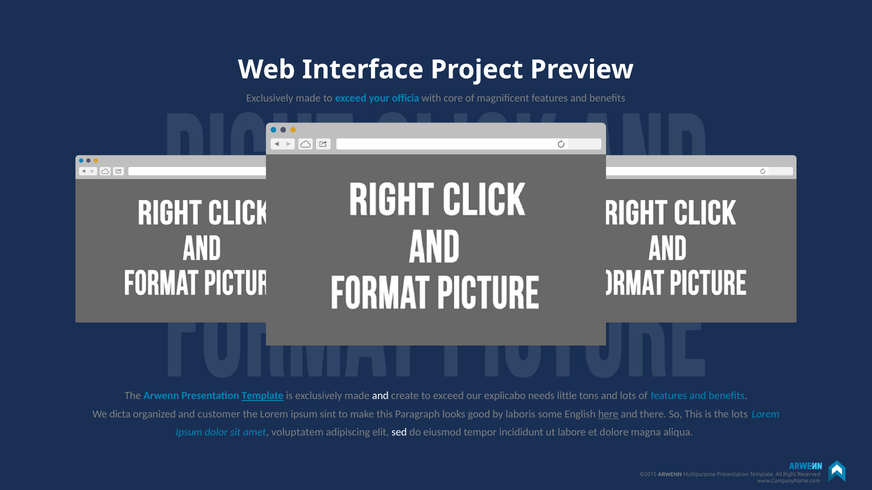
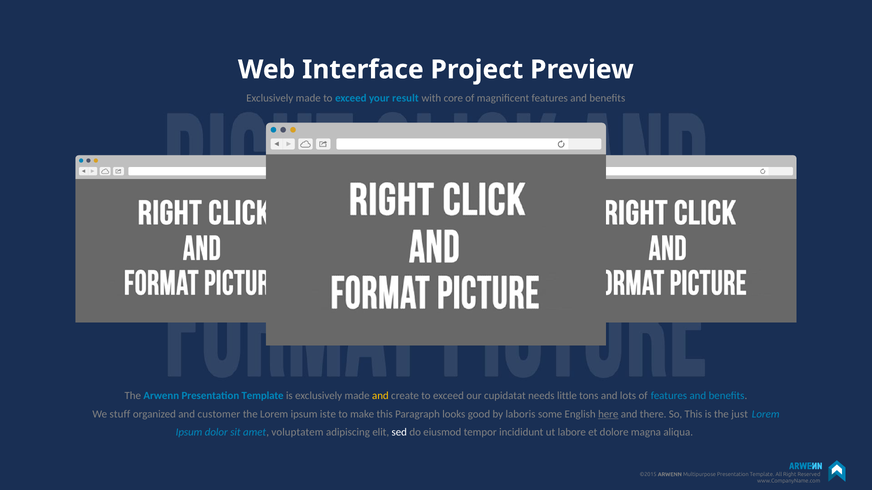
officia: officia -> result
Template at (263, 396) underline: present -> none
and at (380, 396) colour: white -> yellow
explicabo: explicabo -> cupidatat
dicta: dicta -> stuff
sint: sint -> iste
the lots: lots -> just
